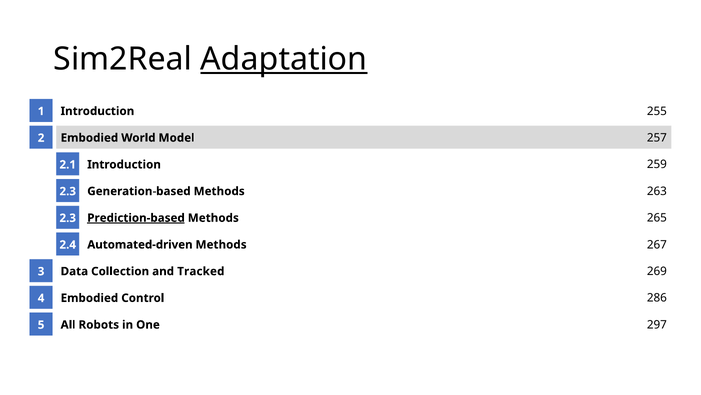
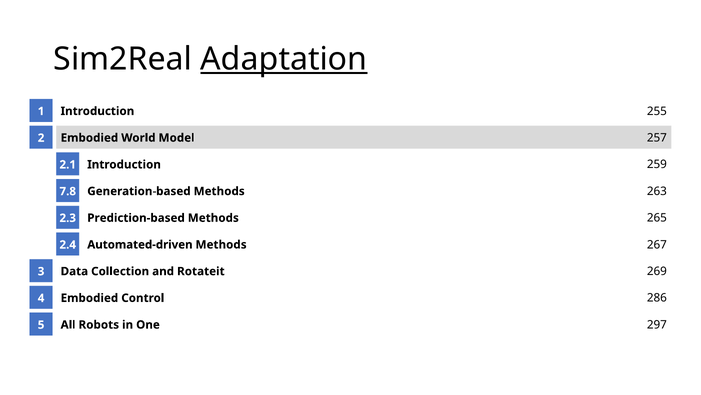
2.3 at (68, 191): 2.3 -> 7.8
Prediction-based underline: present -> none
Tracked: Tracked -> Rotateit
